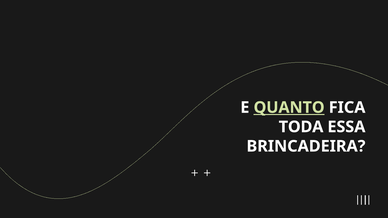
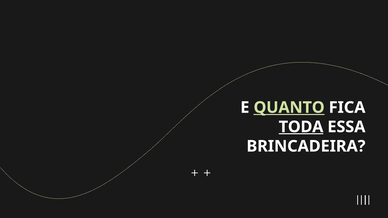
TODA underline: none -> present
